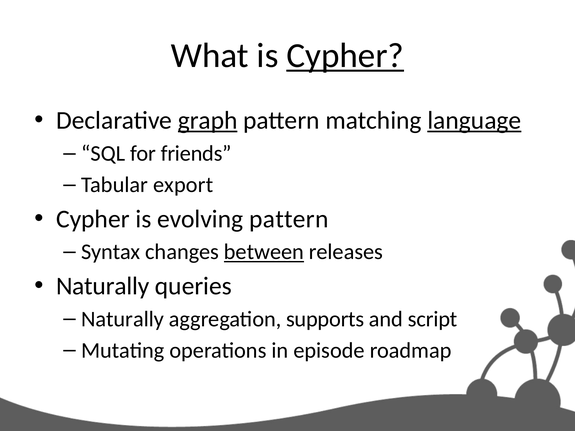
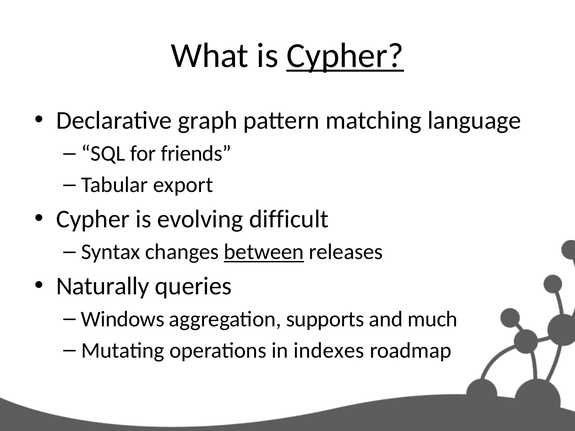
graph underline: present -> none
language underline: present -> none
evolving pattern: pattern -> difficult
Naturally at (123, 319): Naturally -> Windows
script: script -> much
episode: episode -> indexes
